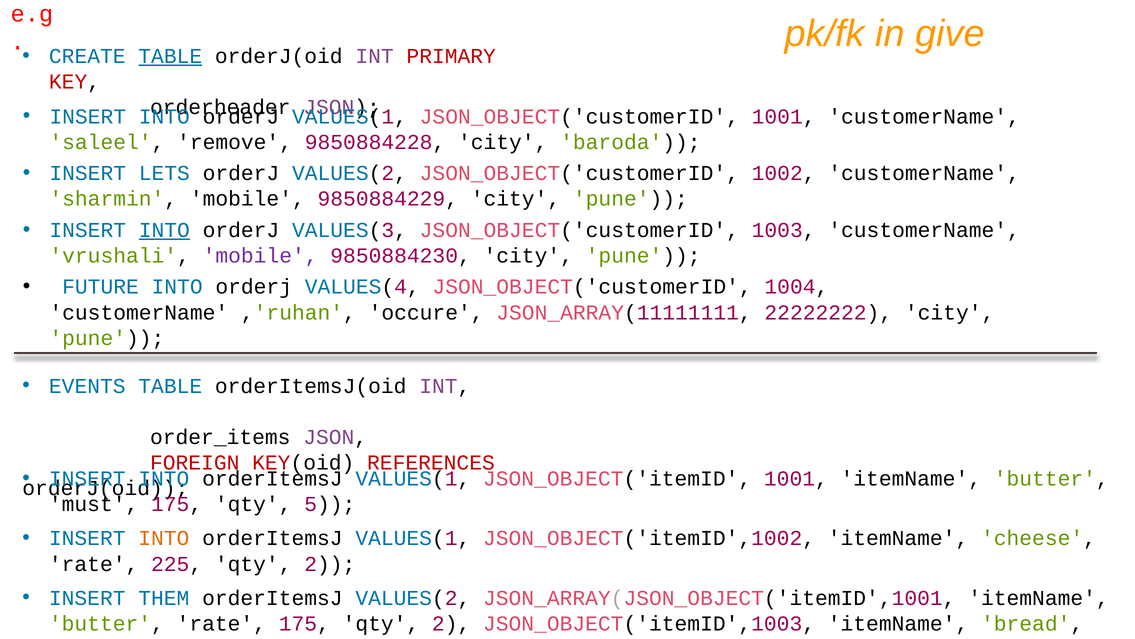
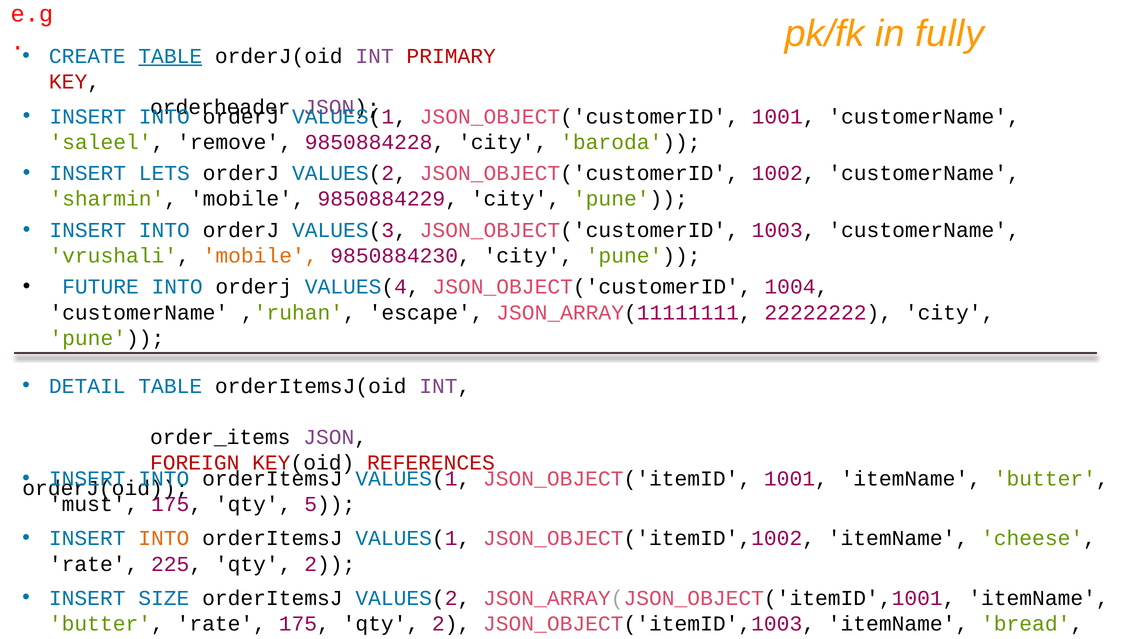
give: give -> fully
INTO at (164, 230) underline: present -> none
mobile at (260, 255) colour: purple -> orange
occure: occure -> escape
EVENTS: EVENTS -> DETAIL
THEM: THEM -> SIZE
